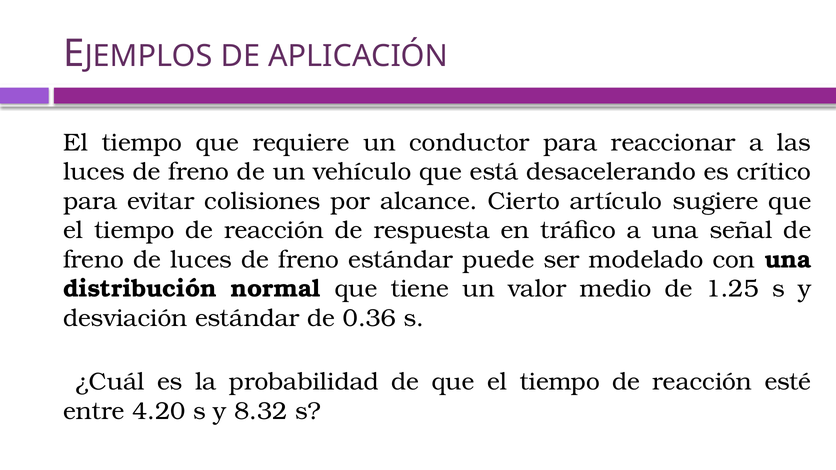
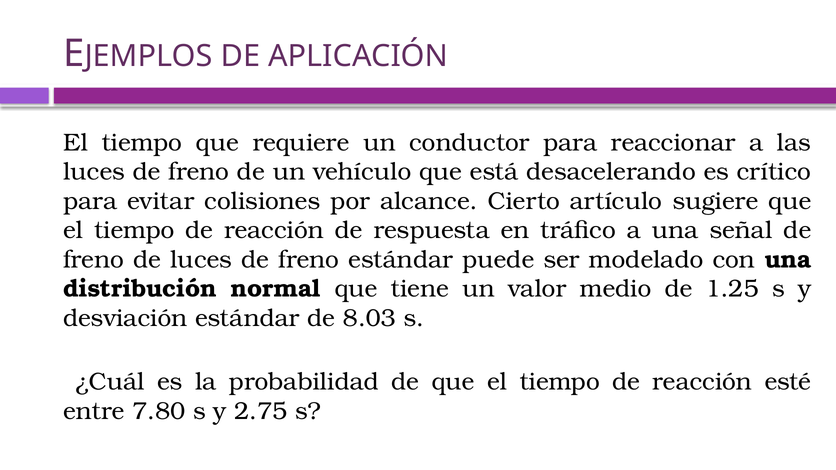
0.36: 0.36 -> 8.03
4.20: 4.20 -> 7.80
8.32: 8.32 -> 2.75
